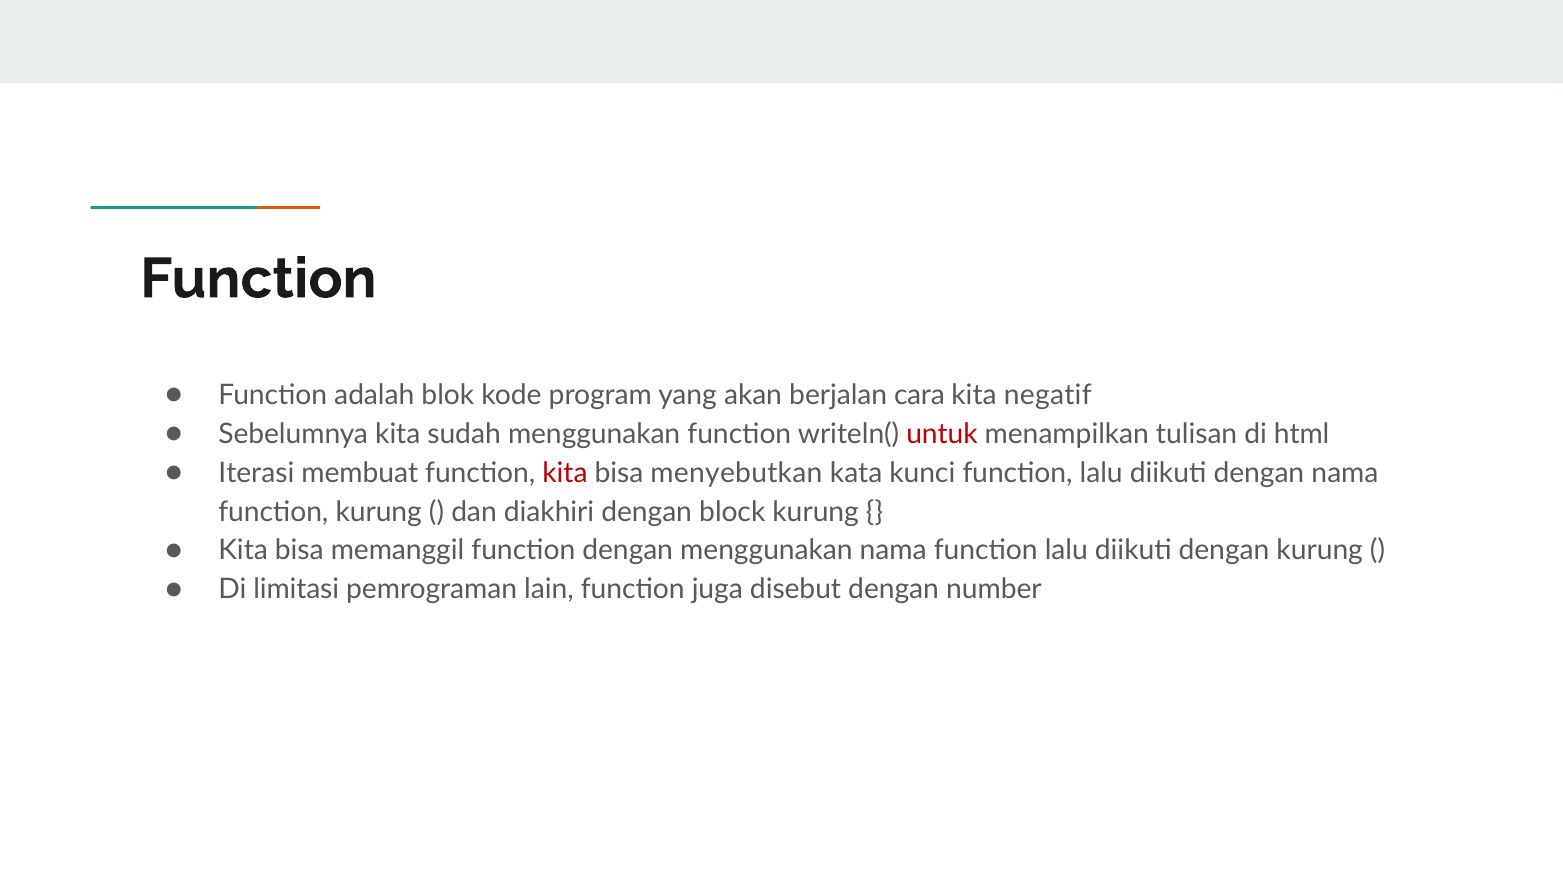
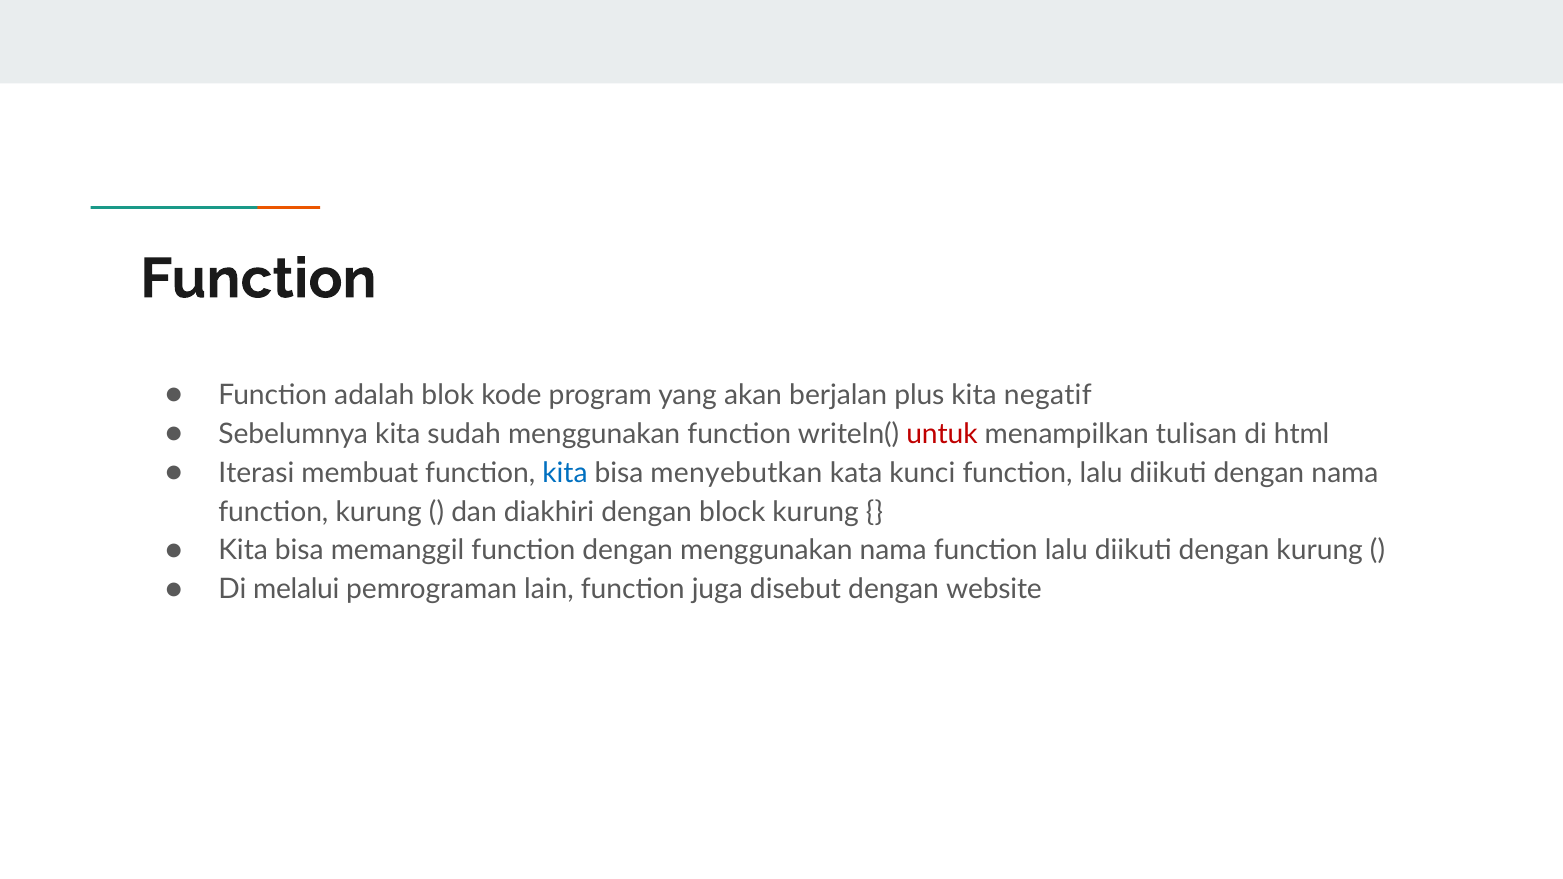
cara: cara -> plus
kita at (565, 473) colour: red -> blue
limitasi: limitasi -> melalui
number: number -> website
